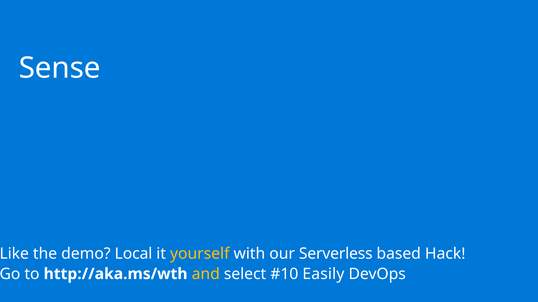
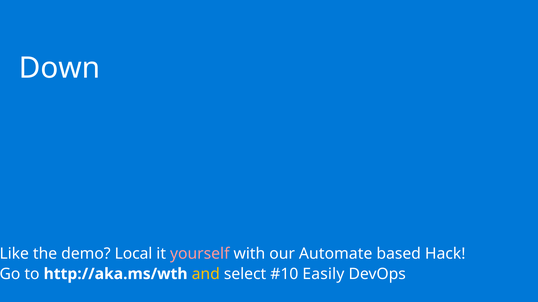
Sense: Sense -> Down
yourself colour: yellow -> pink
Serverless: Serverless -> Automate
